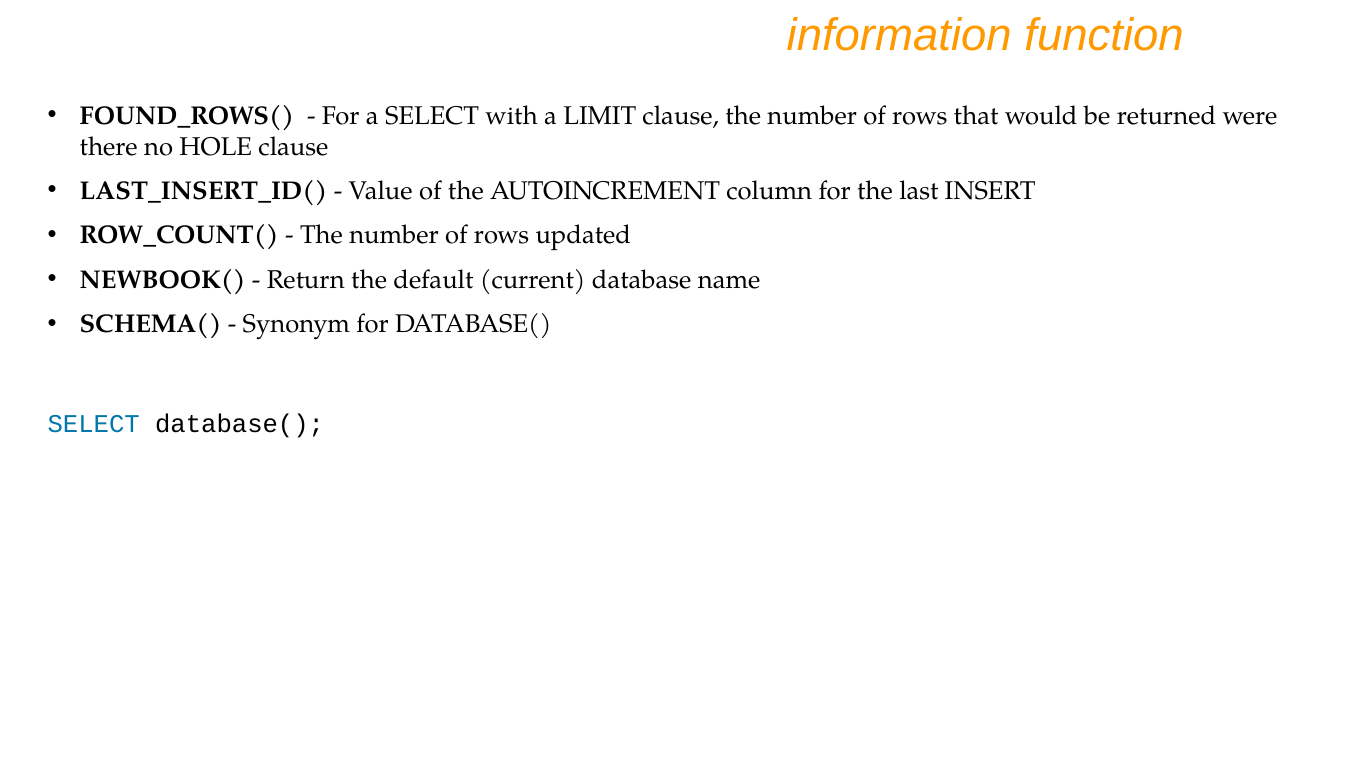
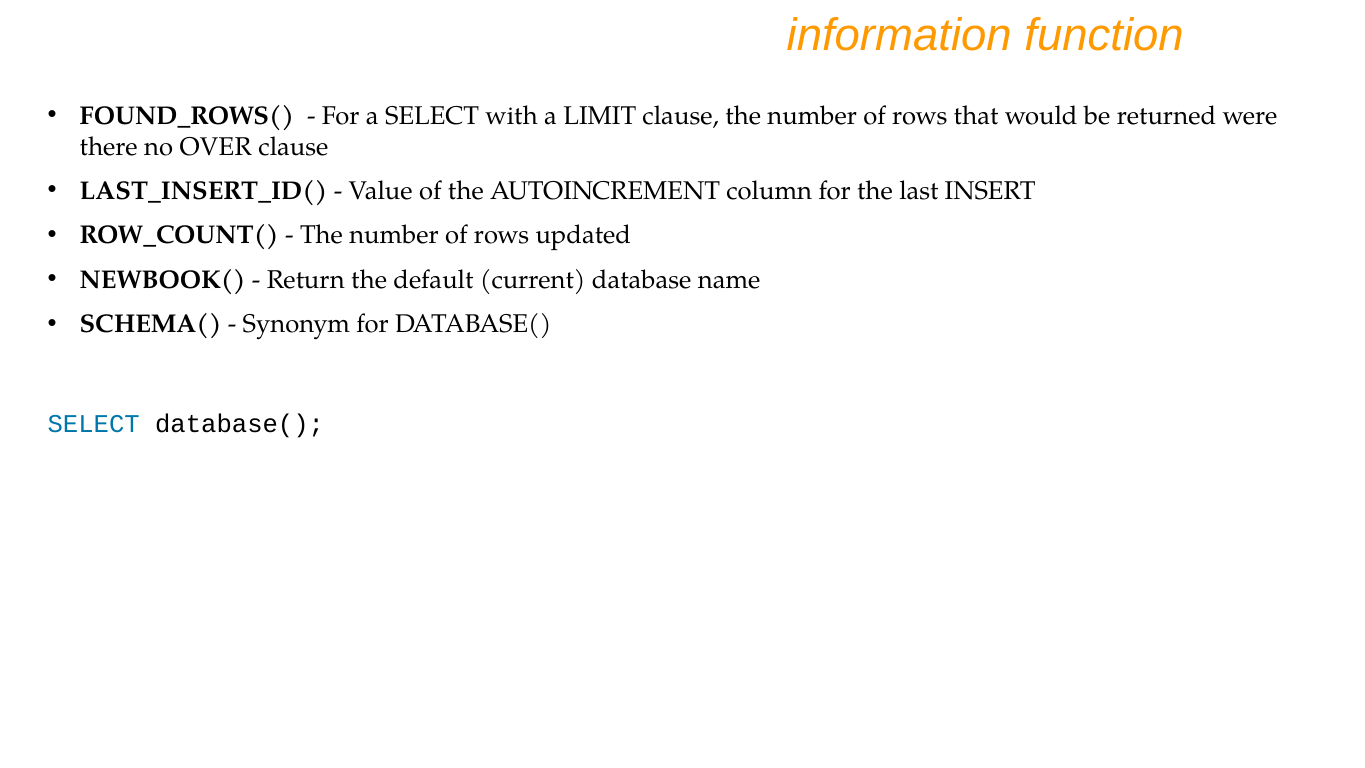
HOLE: HOLE -> OVER
